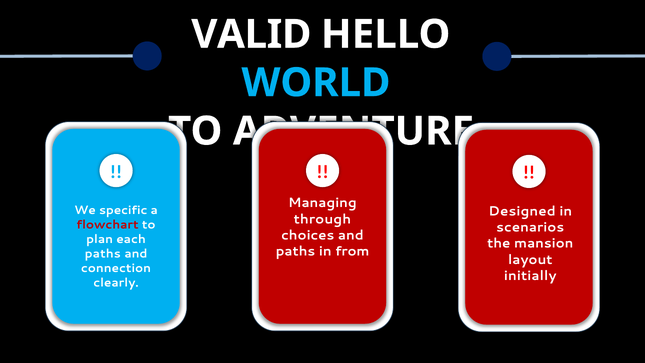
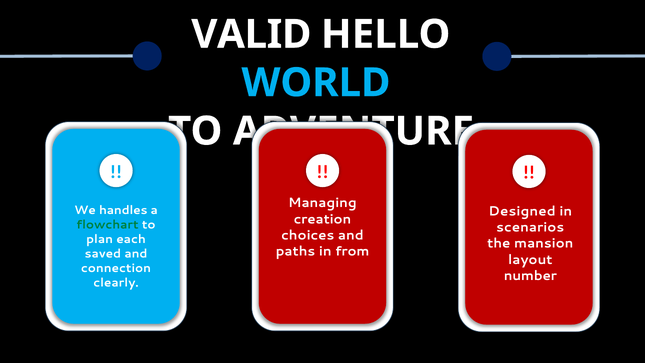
specific: specific -> handles
through: through -> creation
flowchart colour: red -> green
paths at (103, 254): paths -> saved
initially: initially -> number
